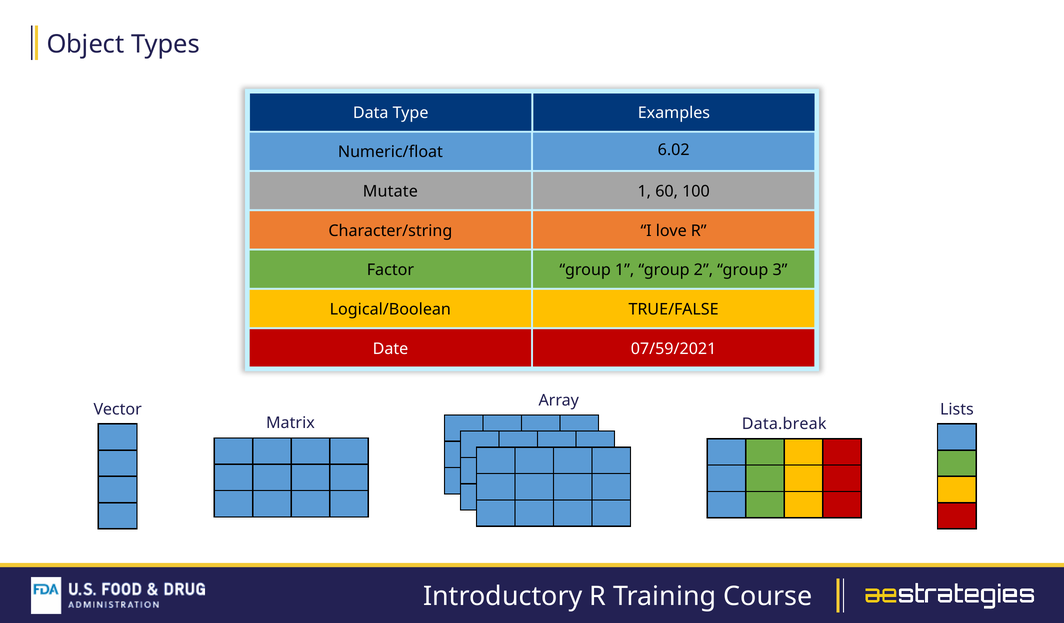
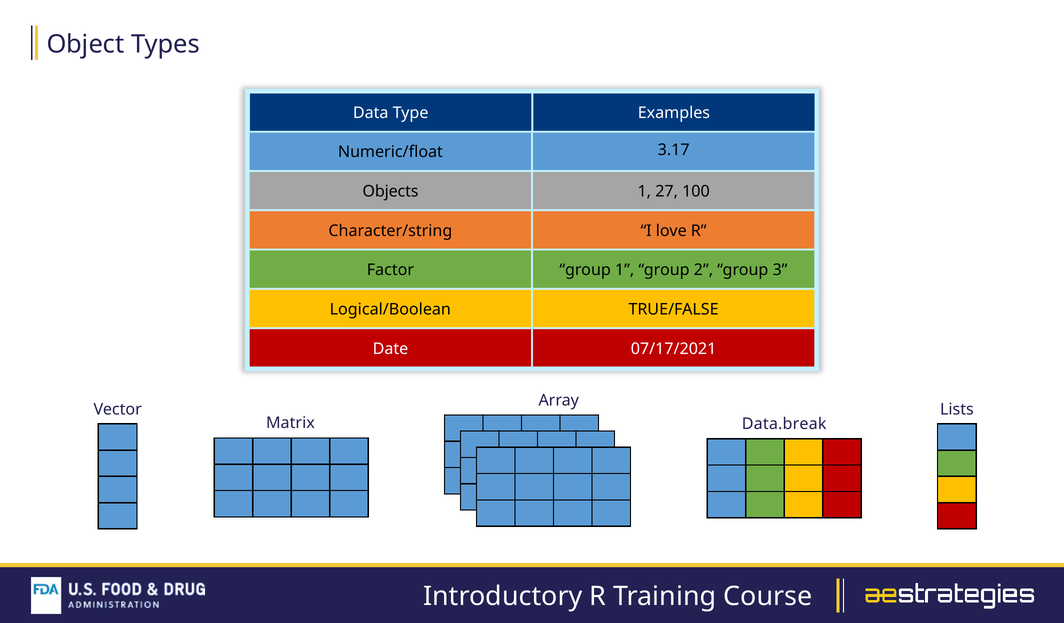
6.02: 6.02 -> 3.17
Mutate: Mutate -> Objects
60: 60 -> 27
07/59/2021: 07/59/2021 -> 07/17/2021
